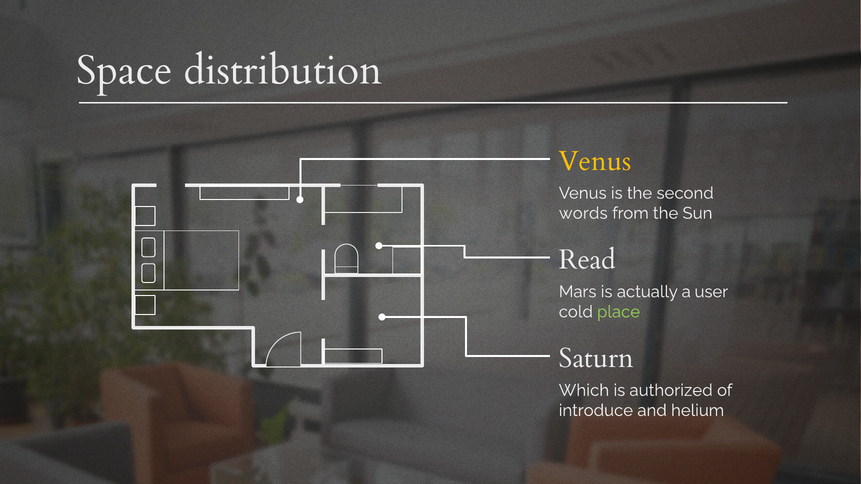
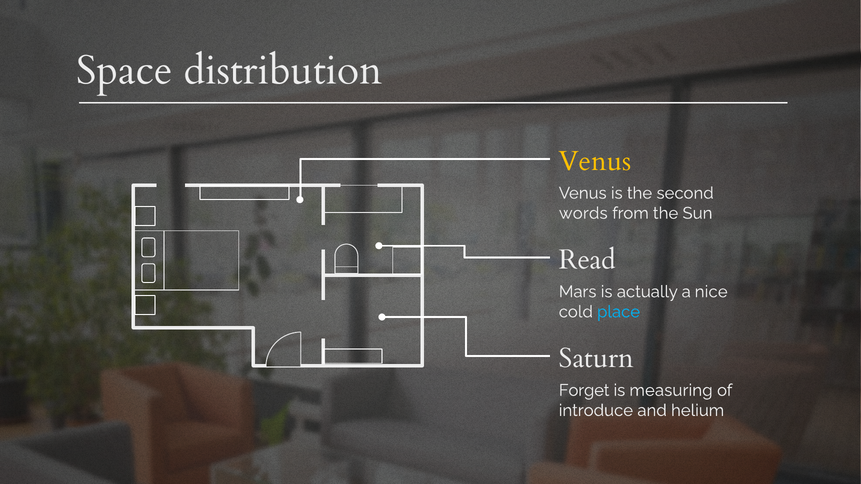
user: user -> nice
place colour: light green -> light blue
Which: Which -> Forget
authorized: authorized -> measuring
